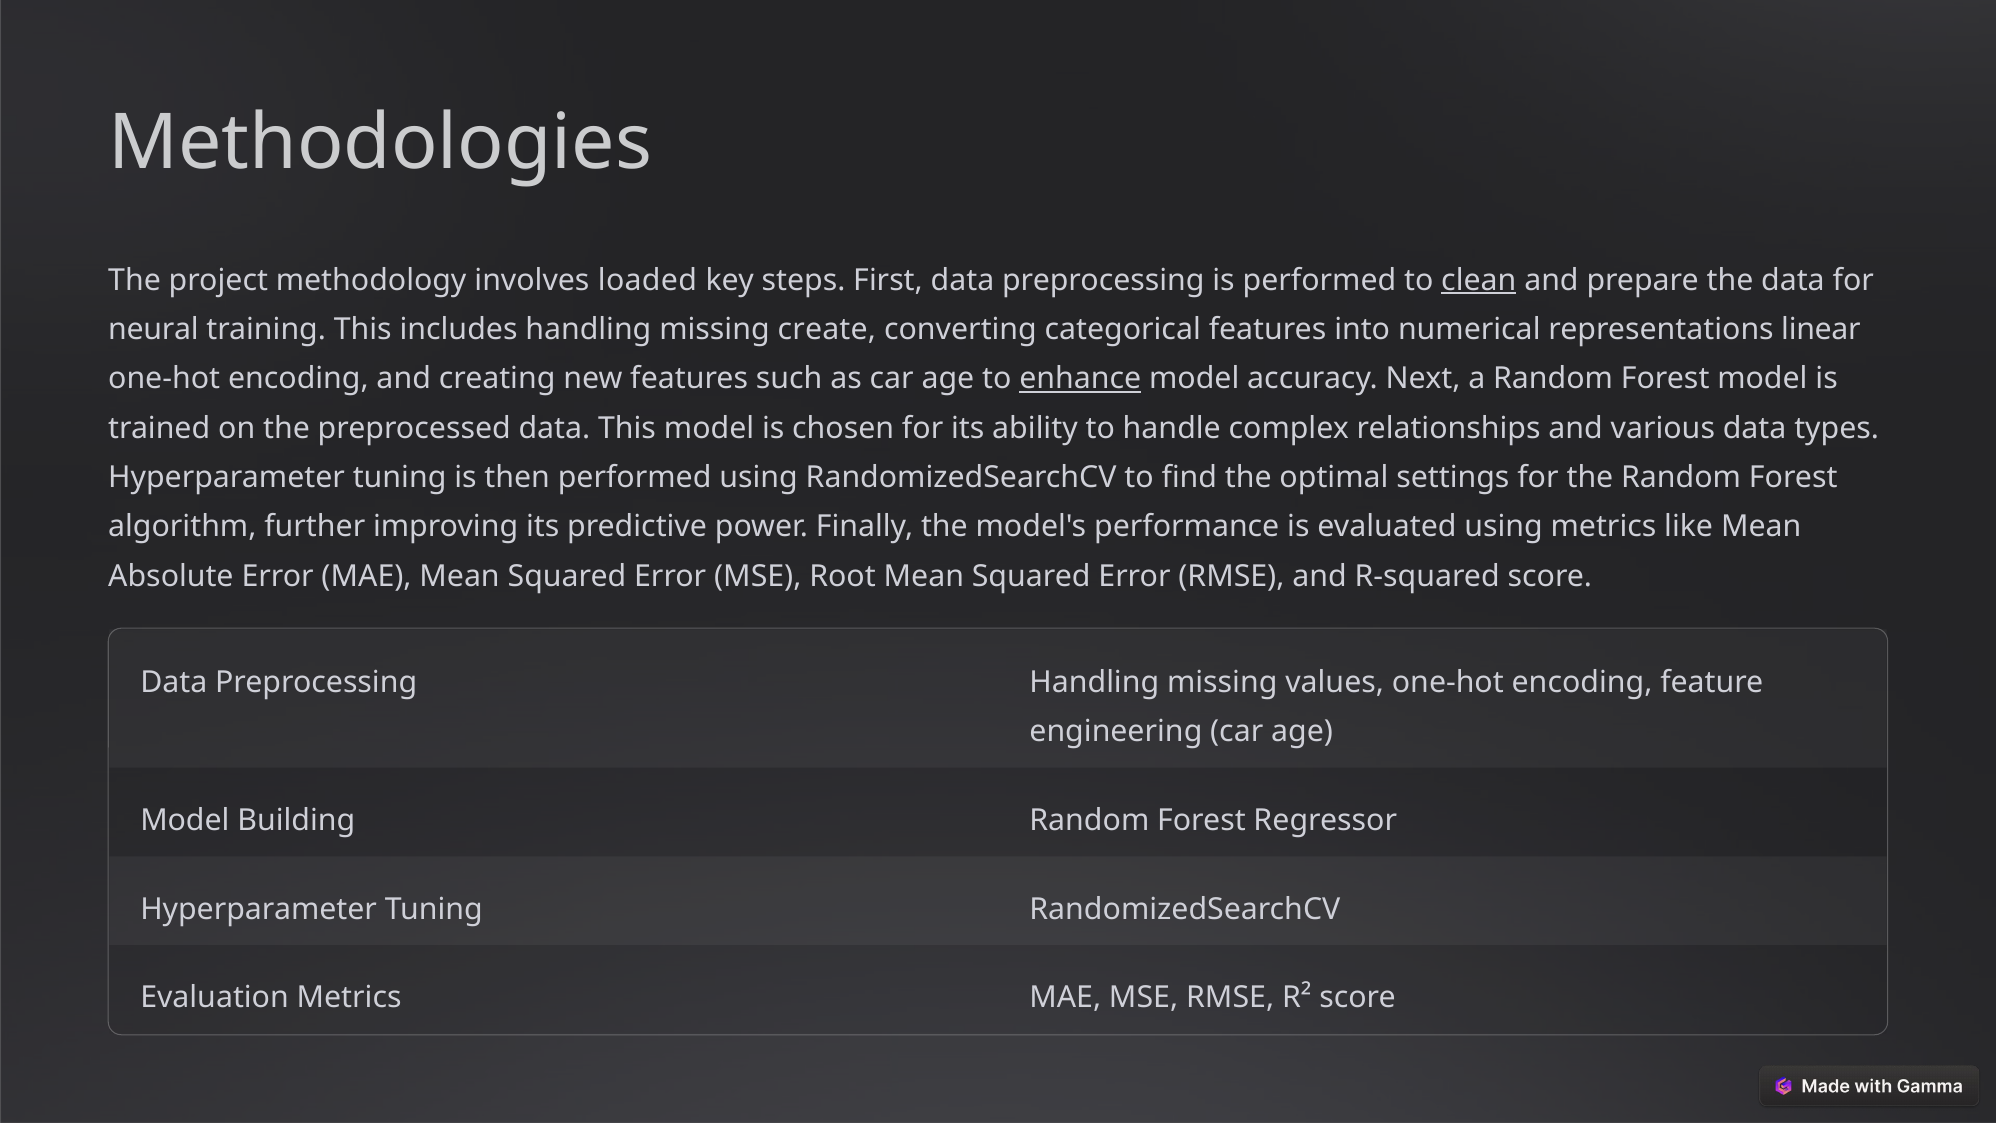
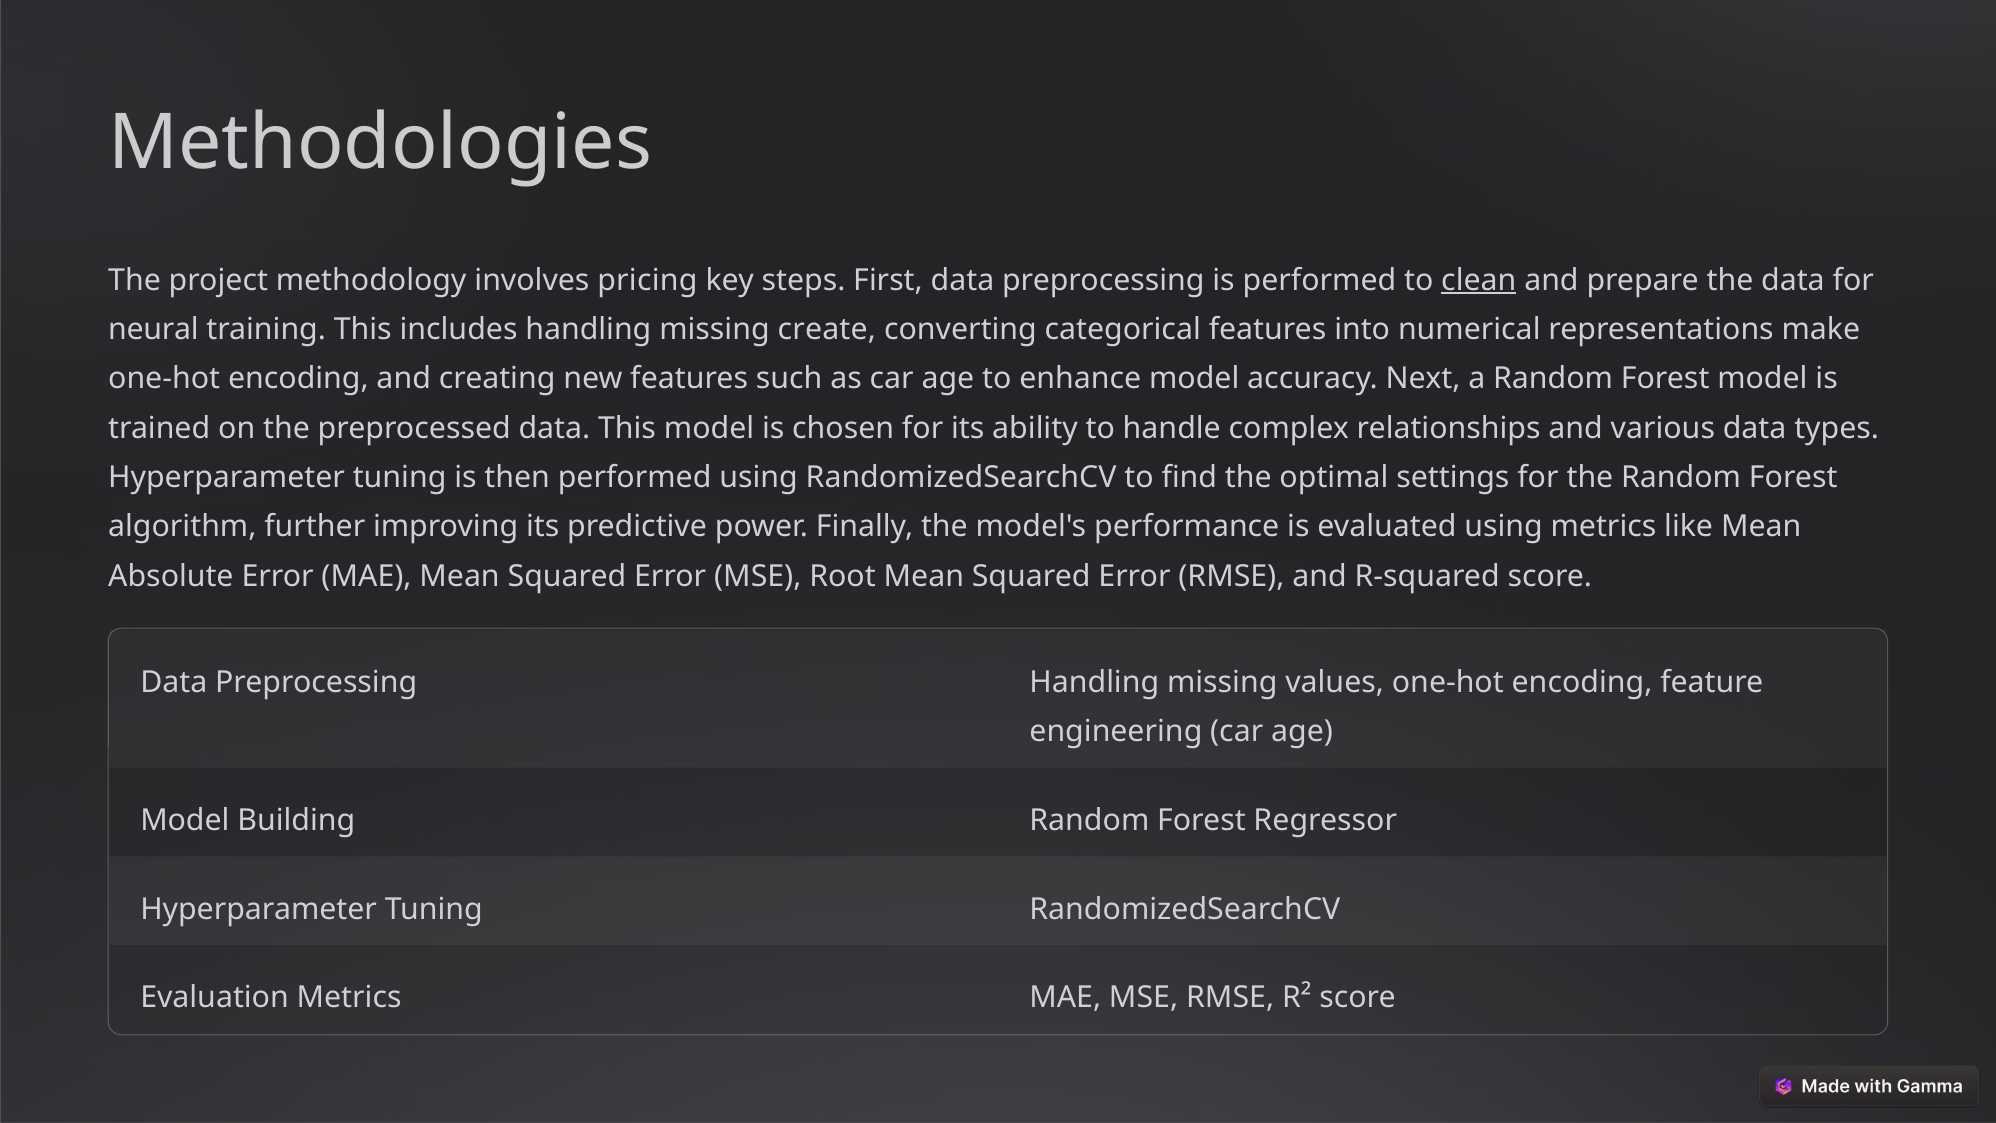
loaded: loaded -> pricing
linear: linear -> make
enhance underline: present -> none
